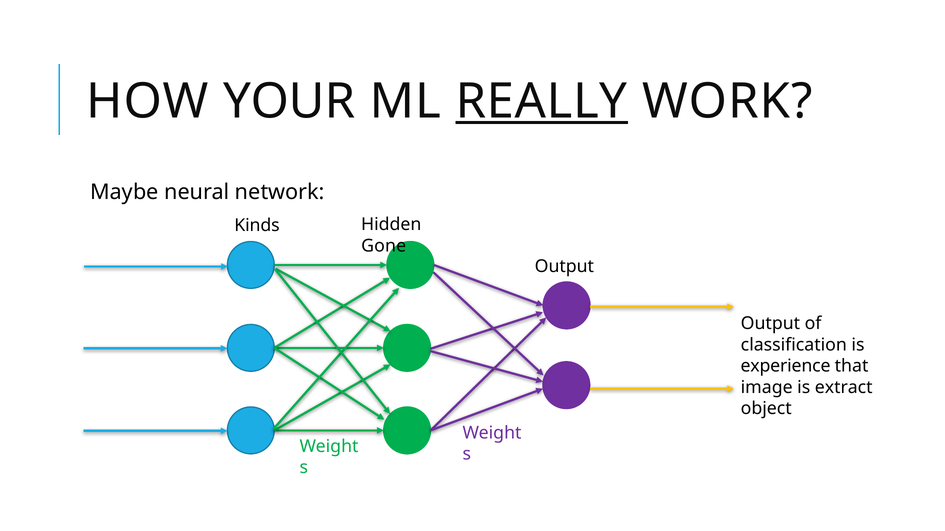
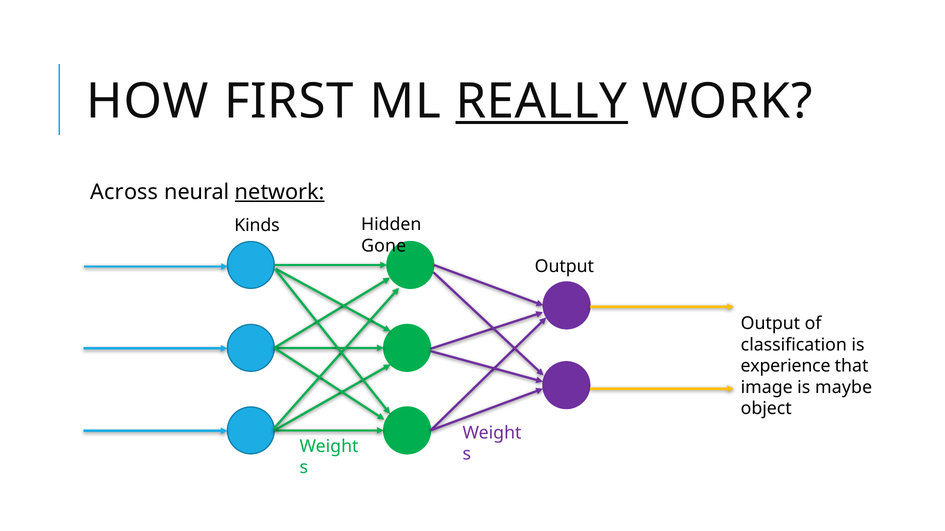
YOUR: YOUR -> FIRST
Maybe: Maybe -> Across
network underline: none -> present
extract: extract -> maybe
